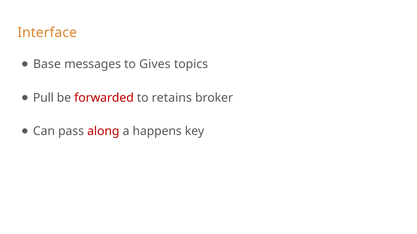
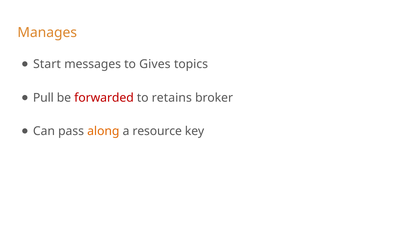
Interface: Interface -> Manages
Base: Base -> Start
along colour: red -> orange
happens: happens -> resource
